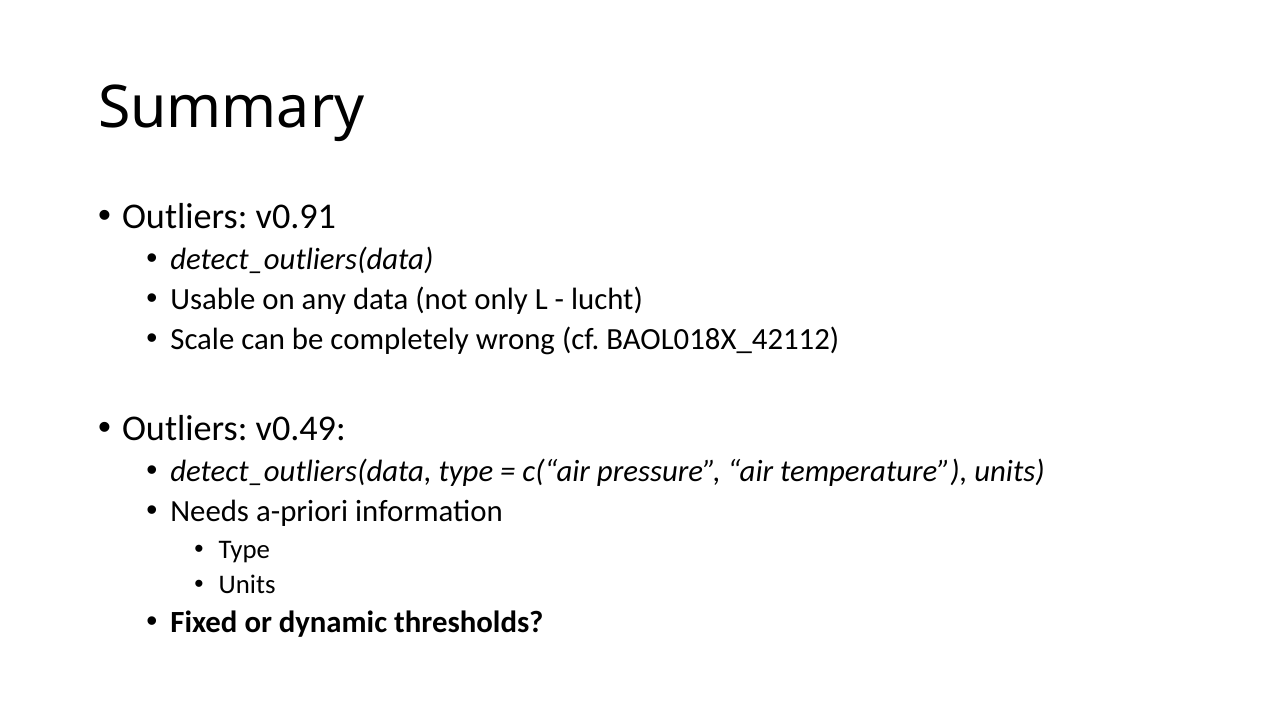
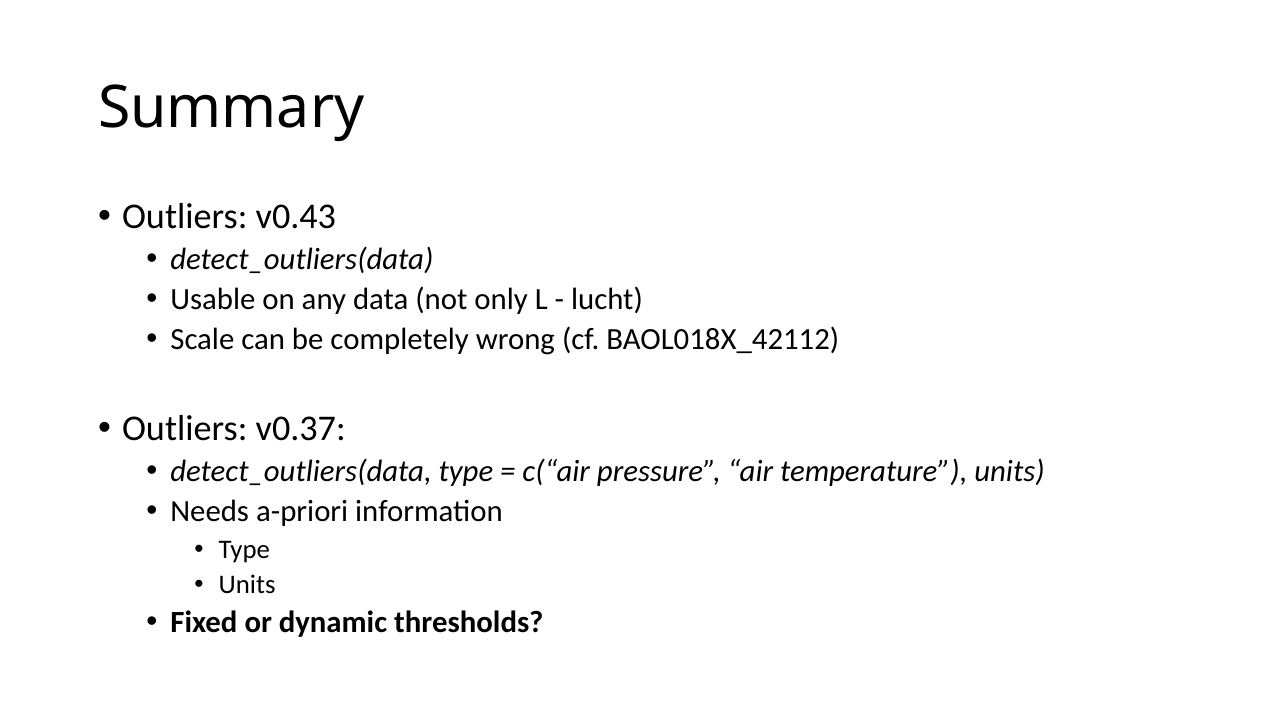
v0.91: v0.91 -> v0.43
v0.49: v0.49 -> v0.37
